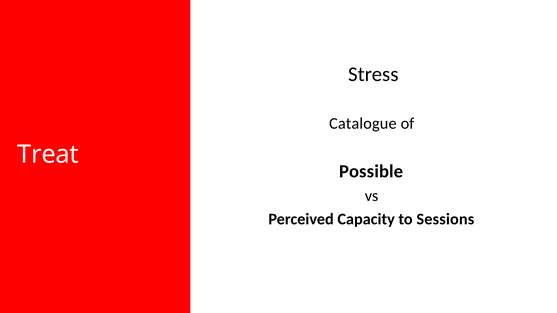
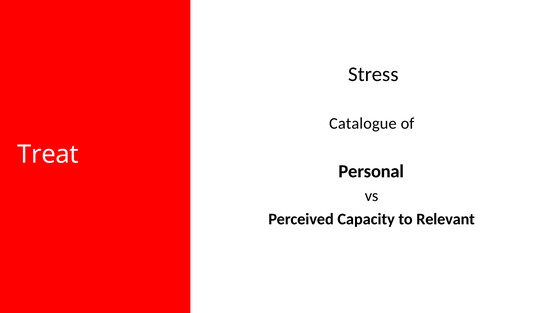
Possible: Possible -> Personal
Sessions: Sessions -> Relevant
